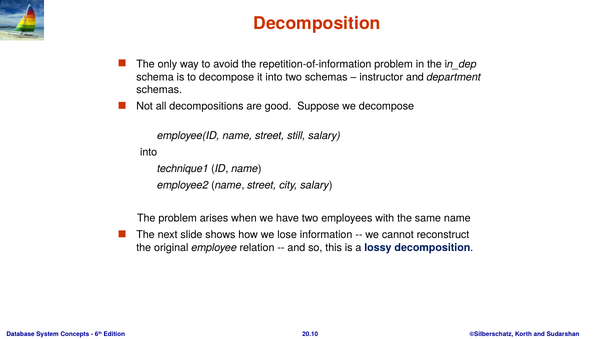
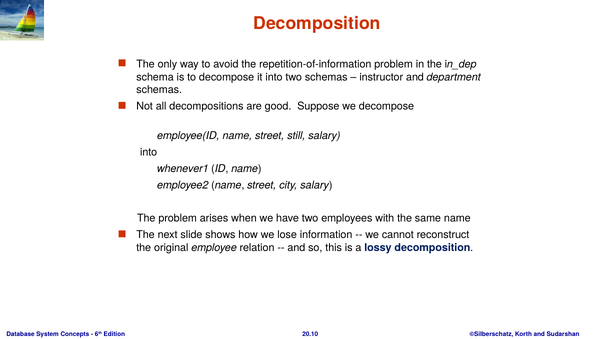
technique1: technique1 -> whenever1
